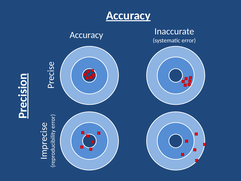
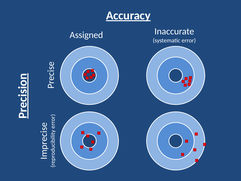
Accuracy at (86, 35): Accuracy -> Assigned
